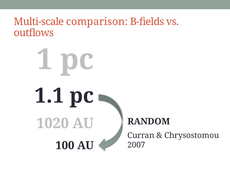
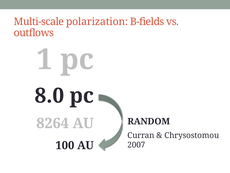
comparison: comparison -> polarization
1.1: 1.1 -> 8.0
1020: 1020 -> 8264
